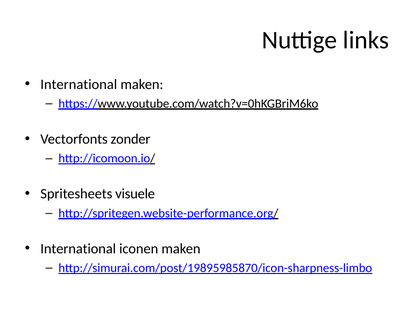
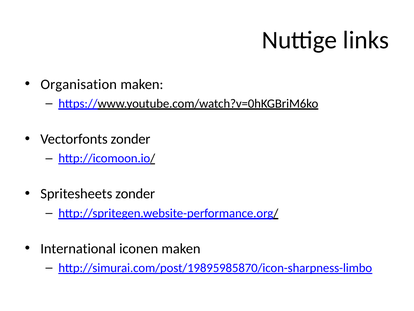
International at (79, 84): International -> Organisation
Spritesheets visuele: visuele -> zonder
